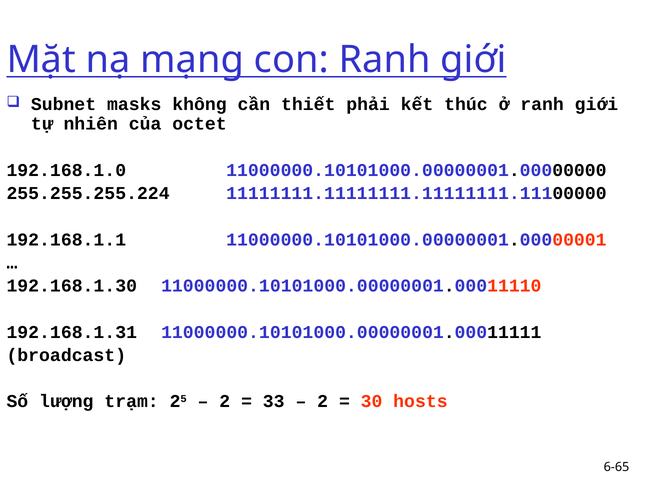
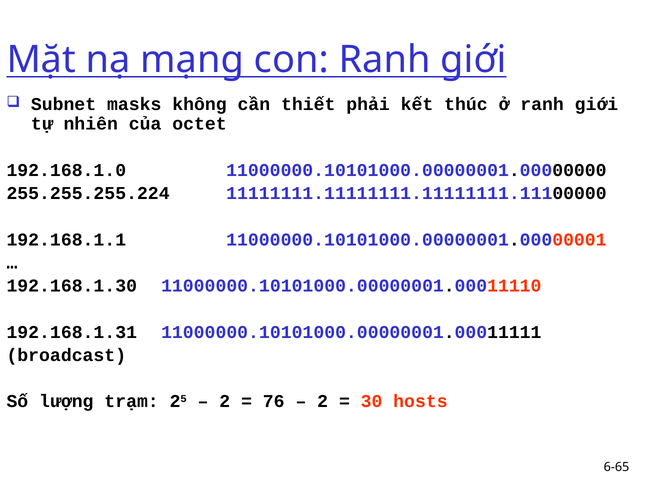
33: 33 -> 76
